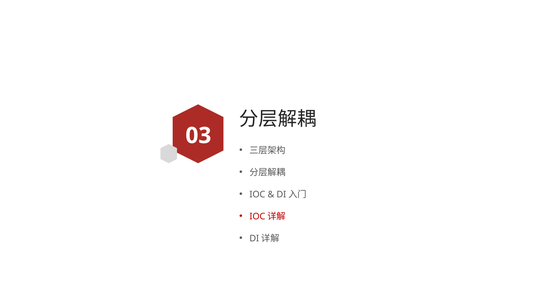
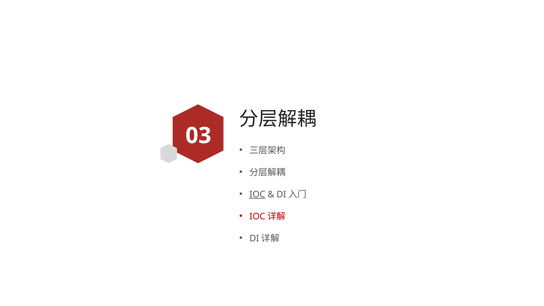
IOC underline: none -> present
